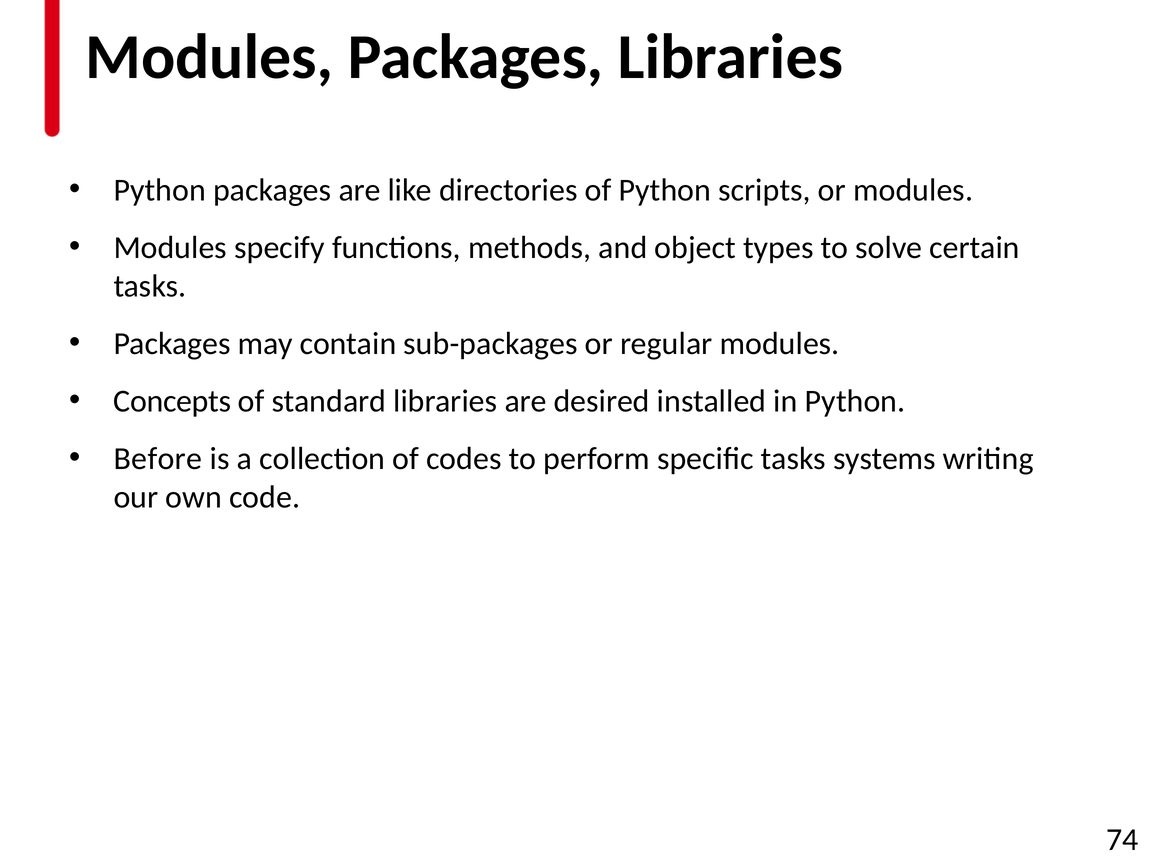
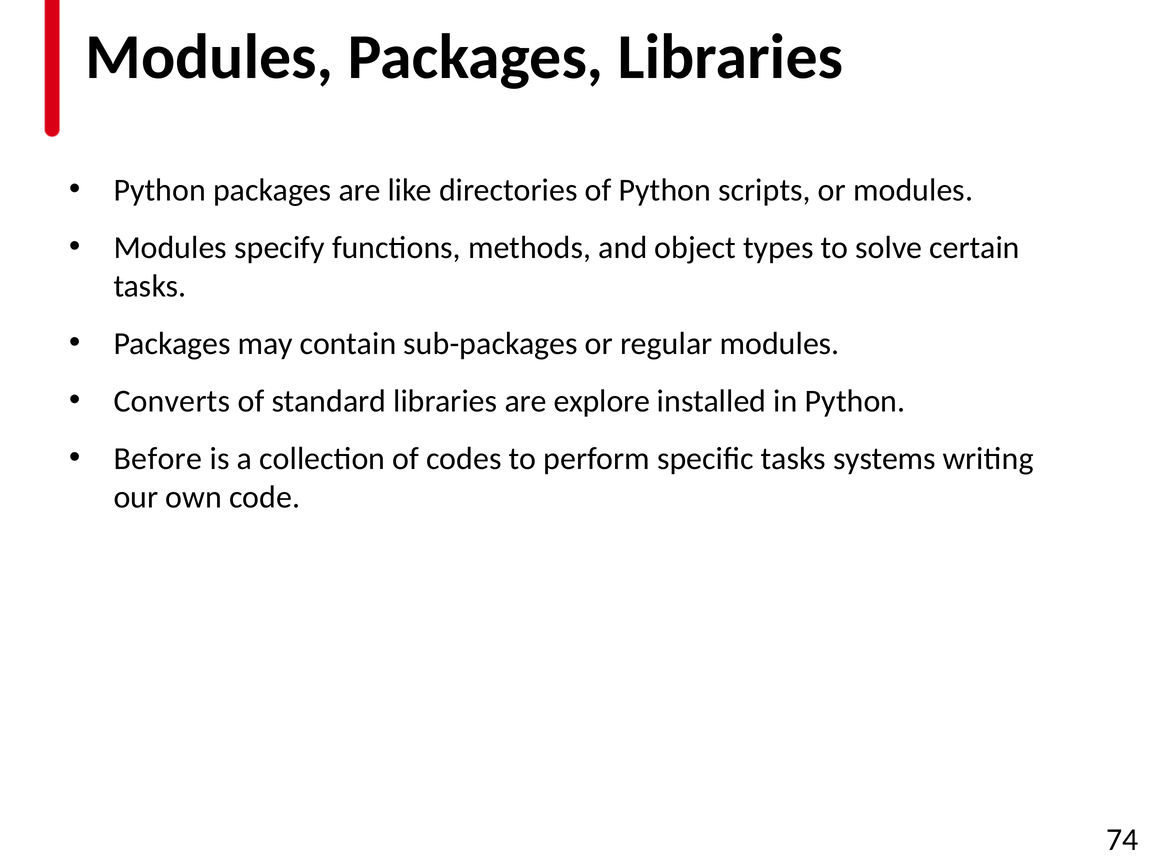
Concepts: Concepts -> Converts
desired: desired -> explore
